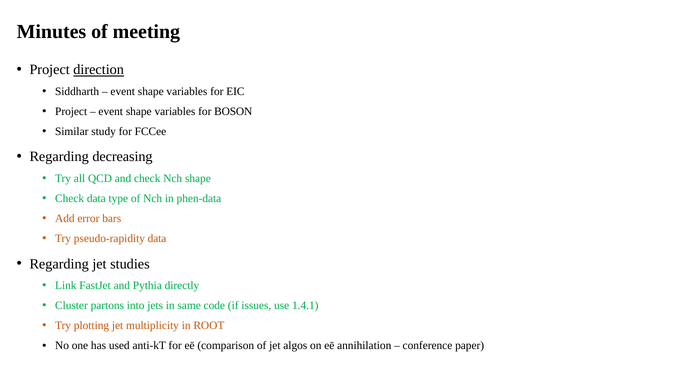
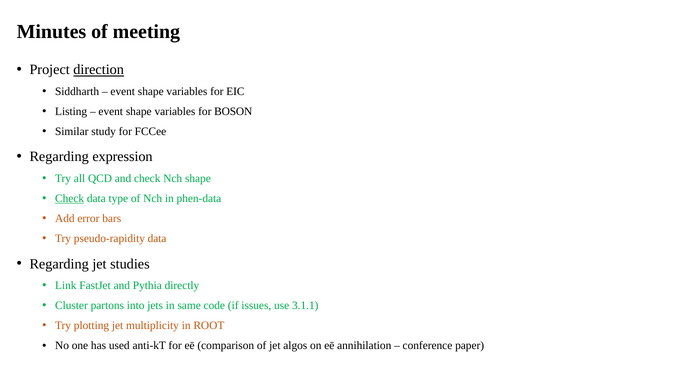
Project at (71, 112): Project -> Listing
decreasing: decreasing -> expression
Check at (70, 199) underline: none -> present
1.4.1: 1.4.1 -> 3.1.1
